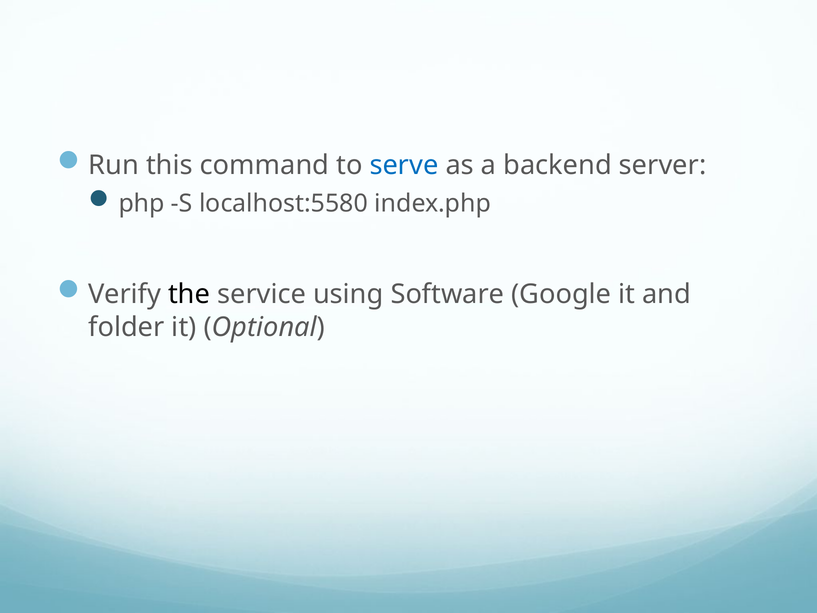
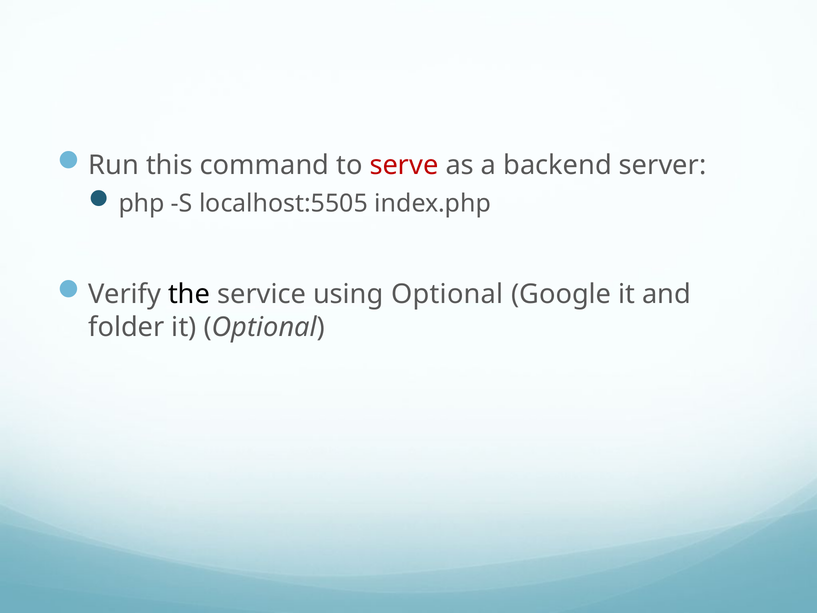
serve colour: blue -> red
localhost:5580: localhost:5580 -> localhost:5505
using Software: Software -> Optional
